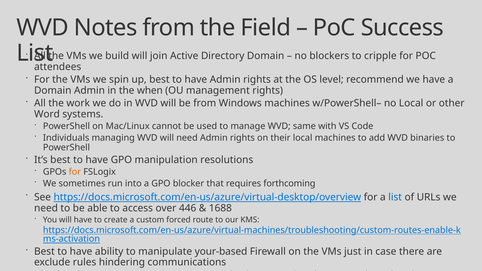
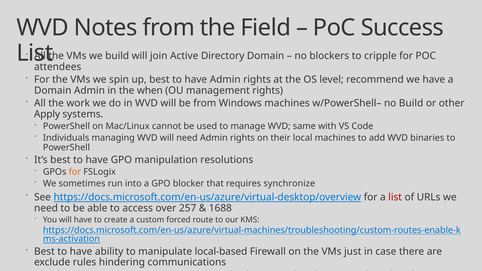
no Local: Local -> Build
Word: Word -> Apply
forthcoming: forthcoming -> synchronize
list at (395, 197) colour: blue -> red
446: 446 -> 257
your-based: your-based -> local-based
